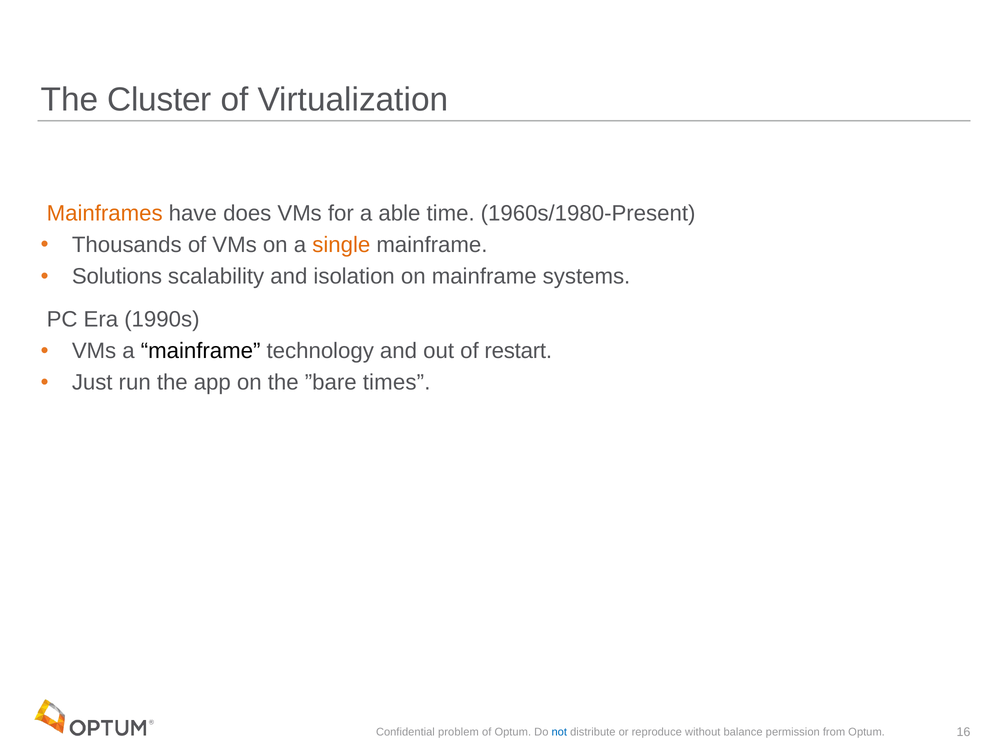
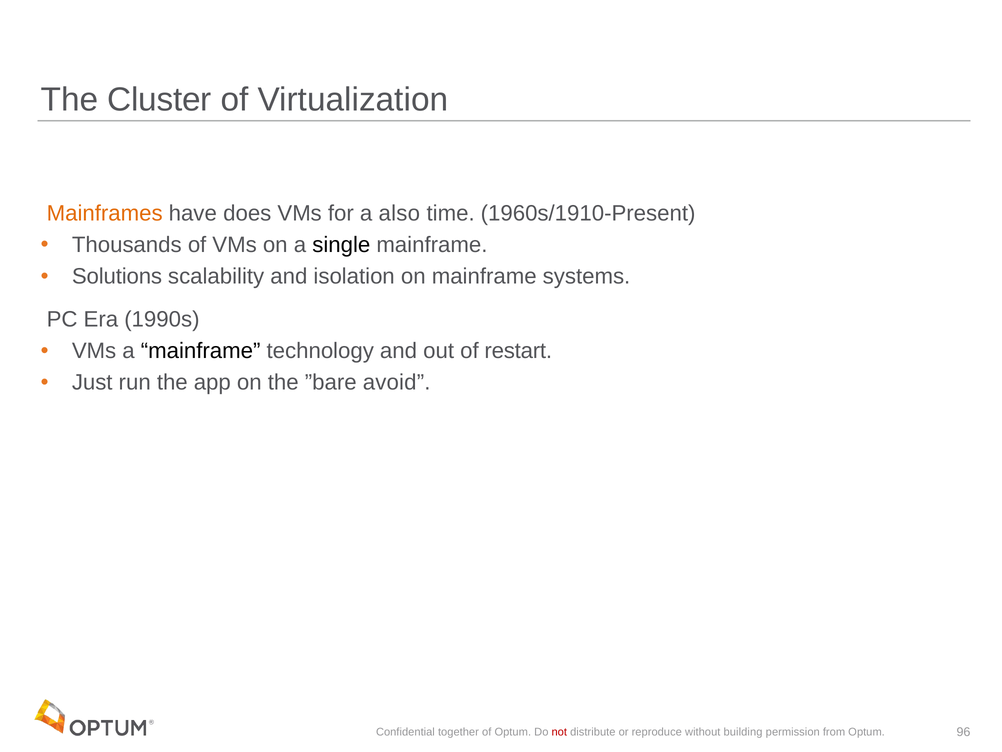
able: able -> also
1960s/1980-Present: 1960s/1980-Present -> 1960s/1910-Present
single colour: orange -> black
times: times -> avoid
problem: problem -> together
not colour: blue -> red
balance: balance -> building
16: 16 -> 96
